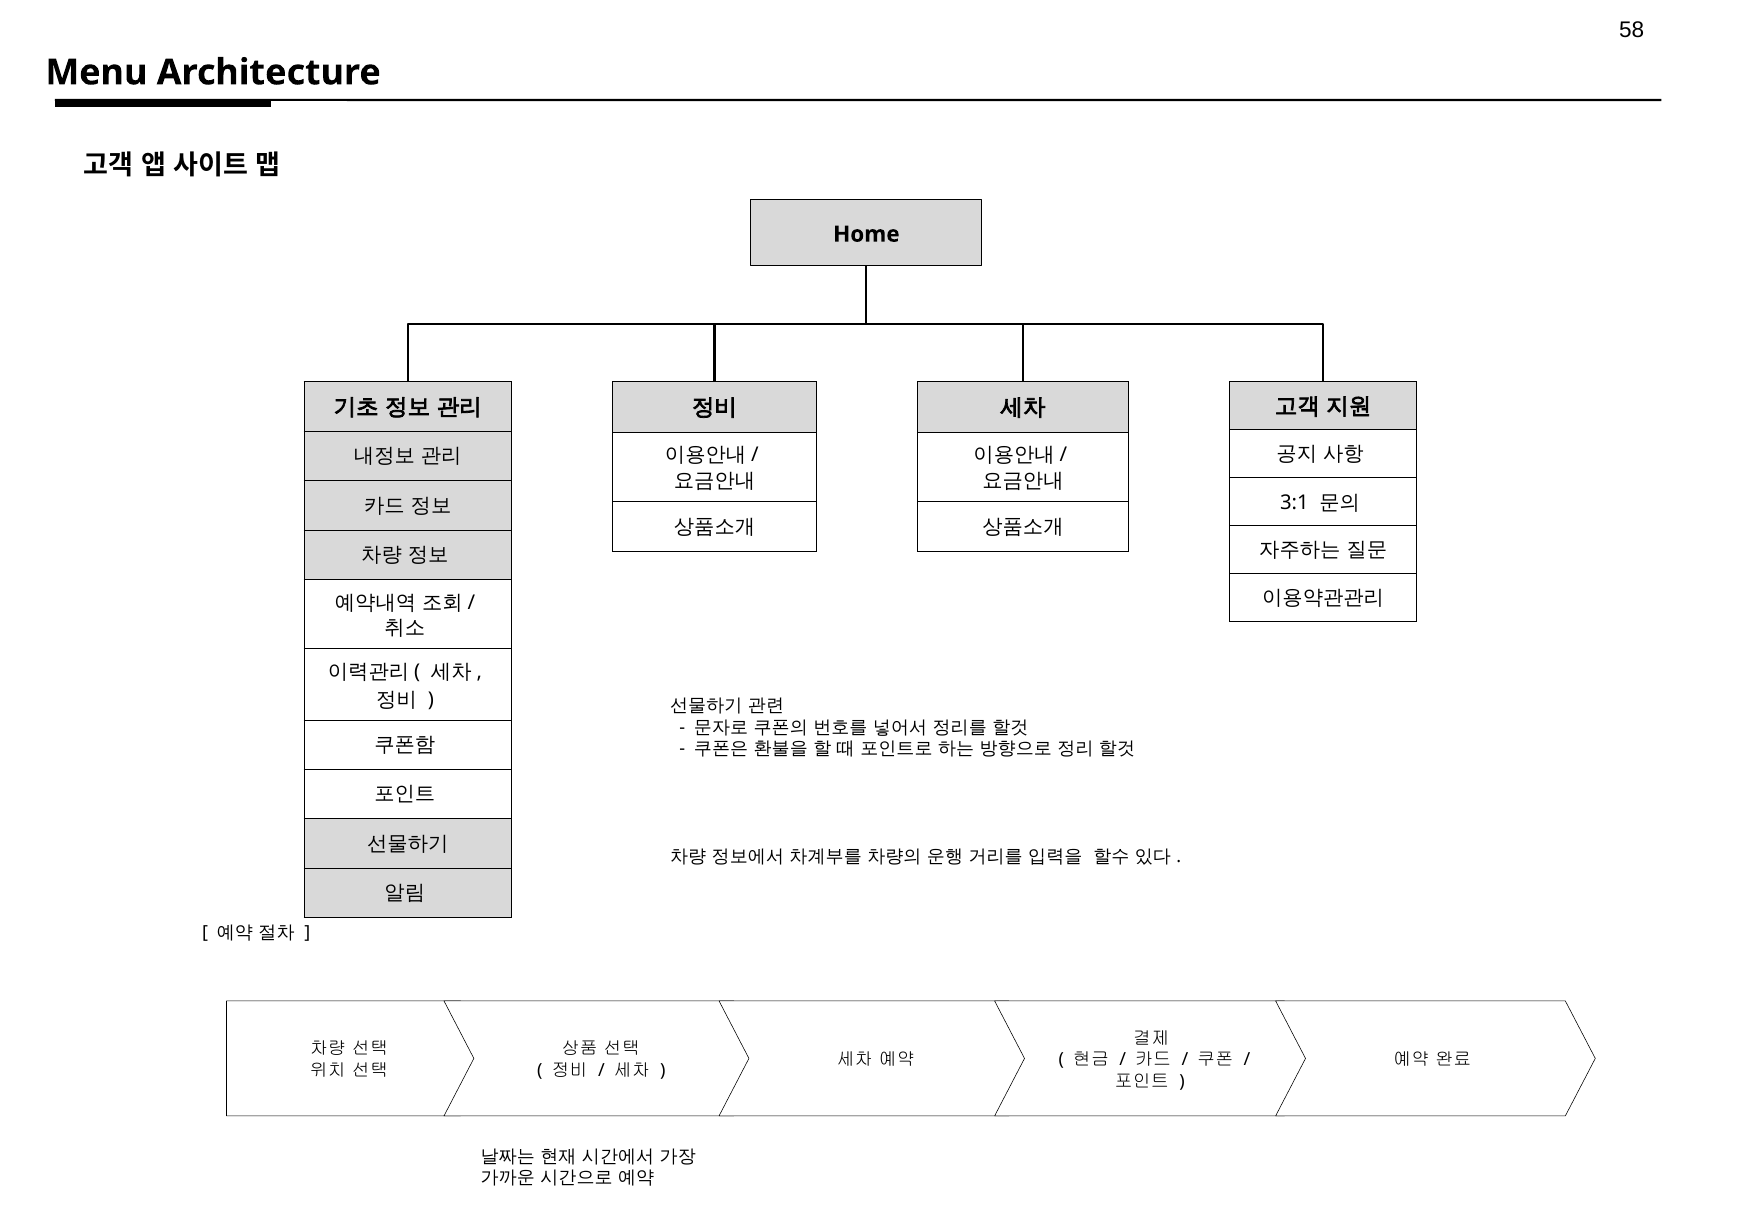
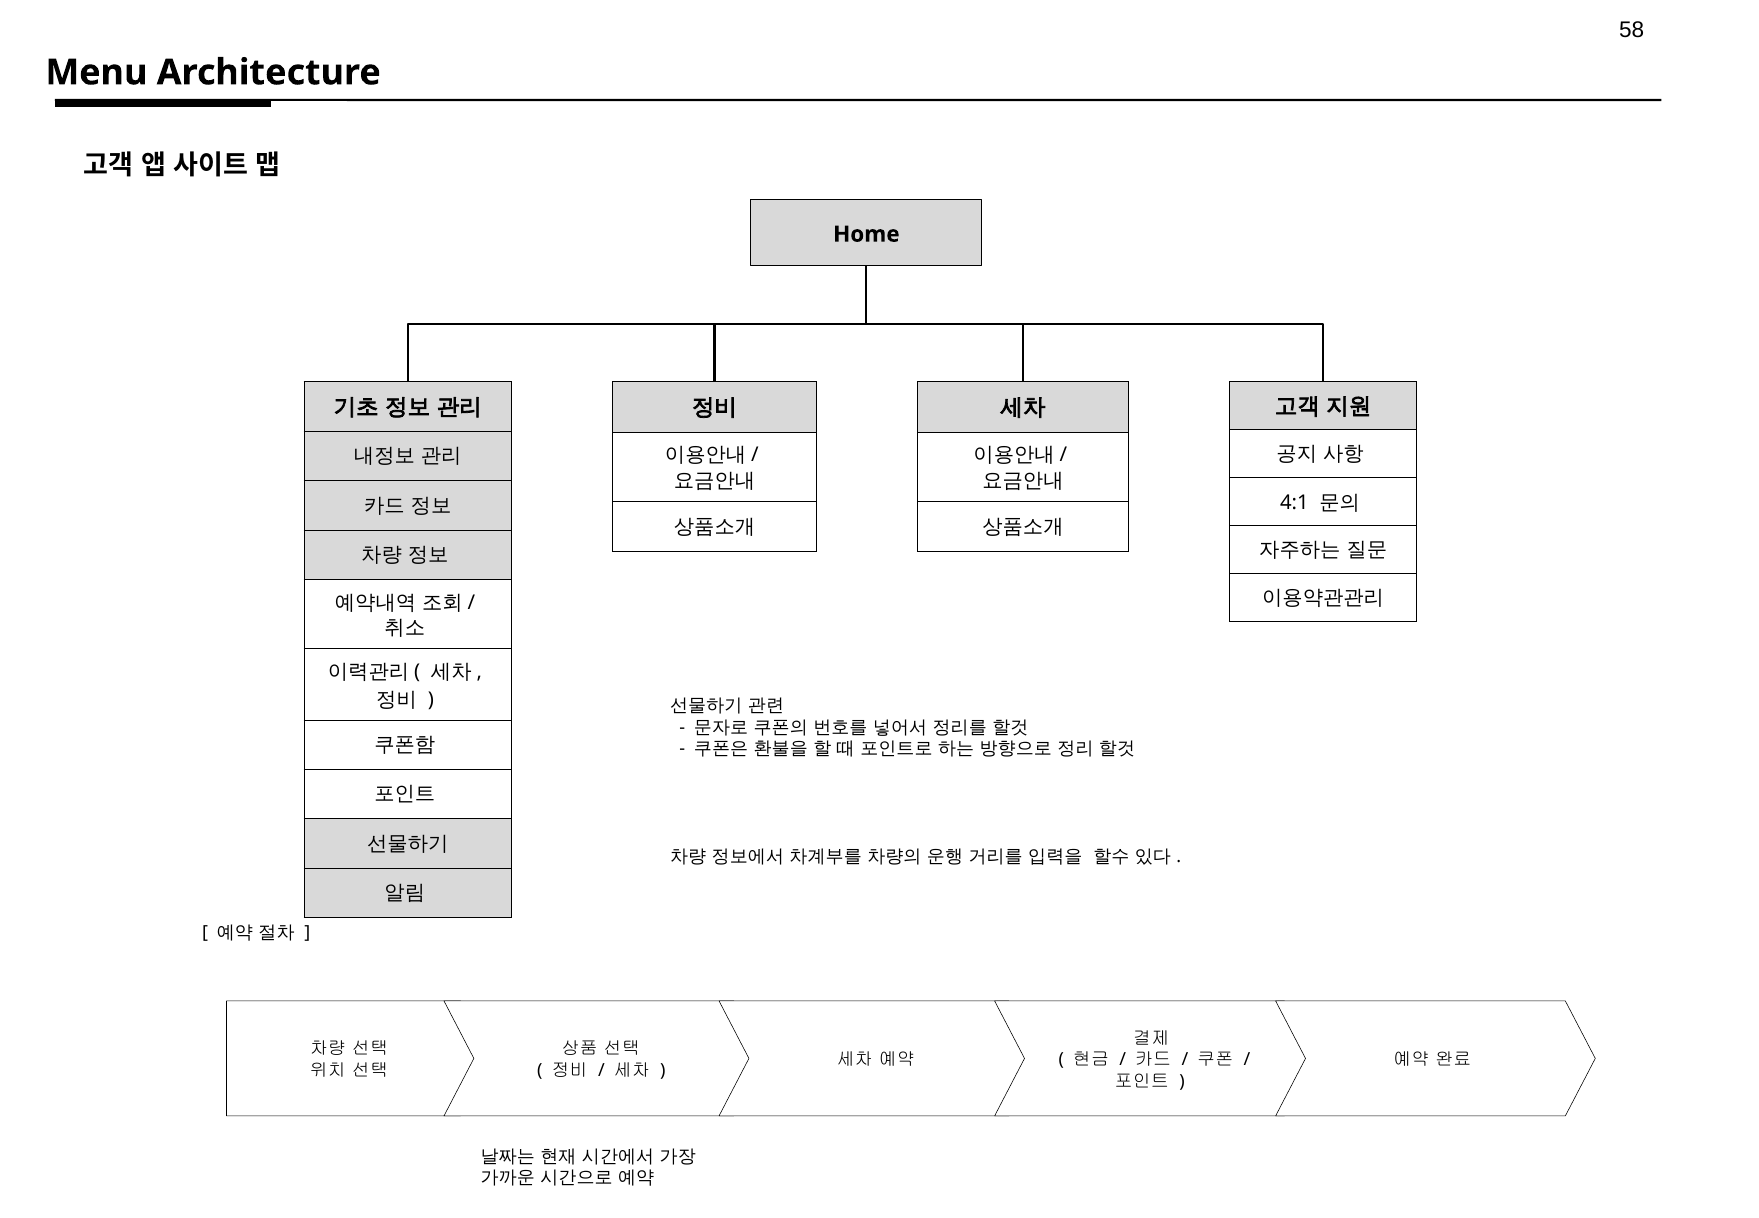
3:1: 3:1 -> 4:1
